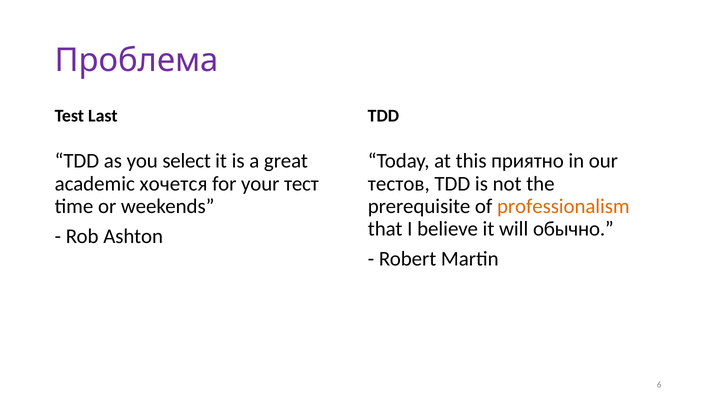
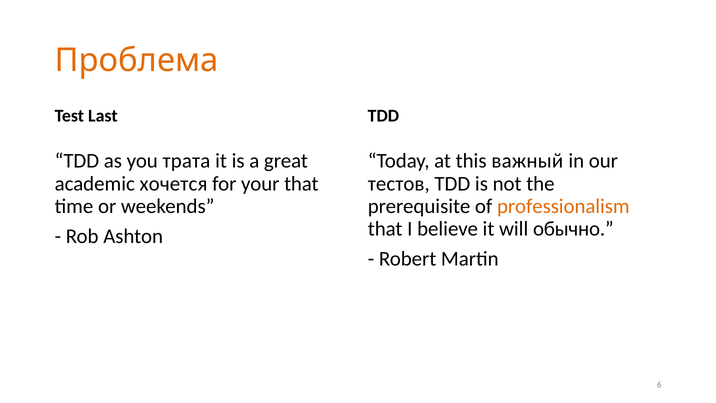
Проблема colour: purple -> orange
select: select -> трата
приятно: приятно -> важный
your тест: тест -> that
